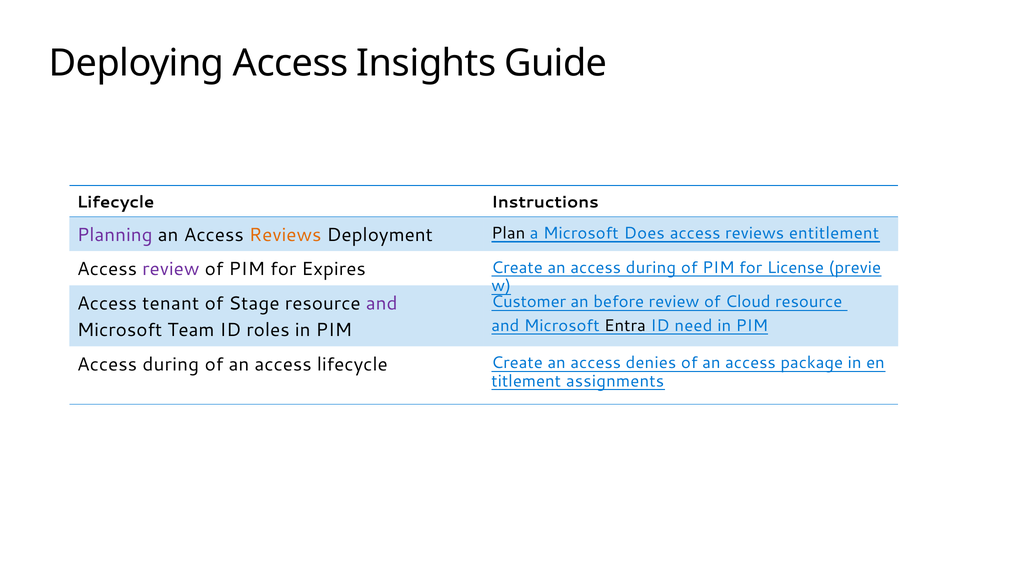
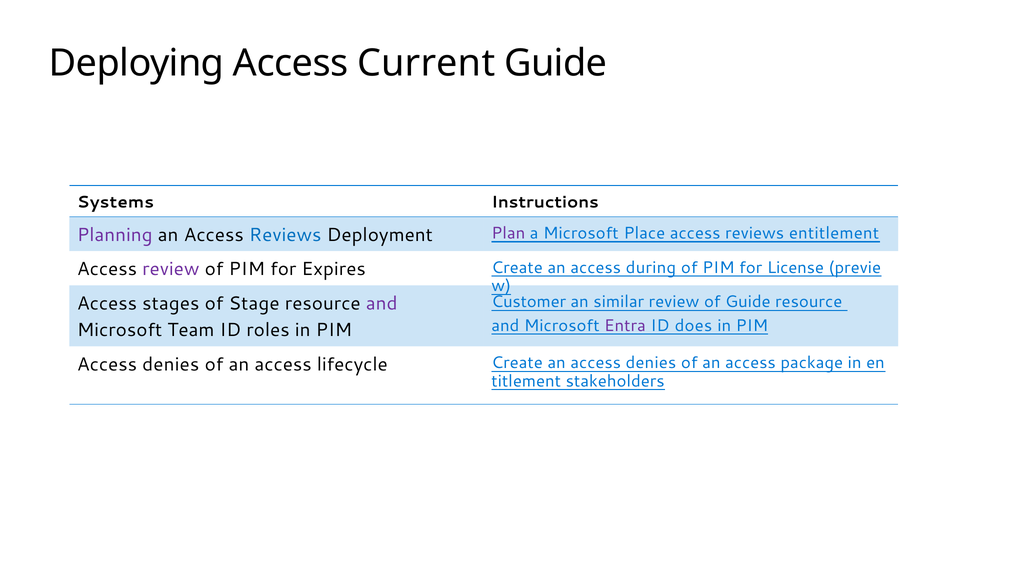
Insights: Insights -> Current
Lifecycle at (116, 202): Lifecycle -> Systems
Reviews at (285, 235) colour: orange -> blue
Plan colour: black -> purple
Does: Does -> Place
before: before -> similar
of Cloud: Cloud -> Guide
tenant: tenant -> stages
Entra colour: black -> purple
need: need -> does
during at (171, 365): during -> denies
assignments: assignments -> stakeholders
